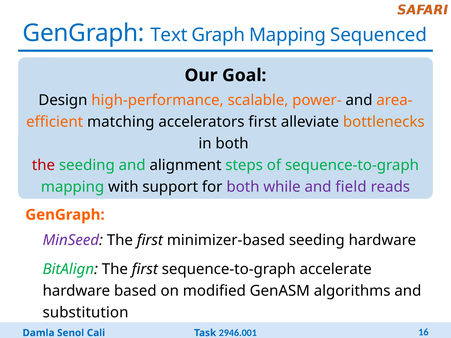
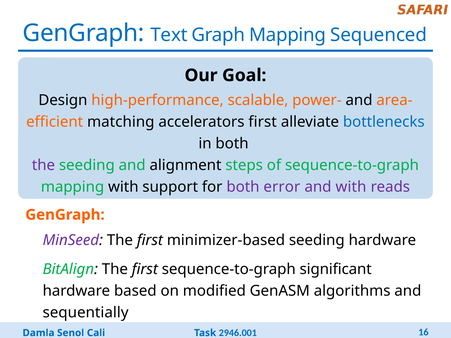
bottlenecks colour: orange -> blue
the at (43, 165) colour: red -> purple
while: while -> error
and field: field -> with
accelerate: accelerate -> significant
substitution: substitution -> sequentially
